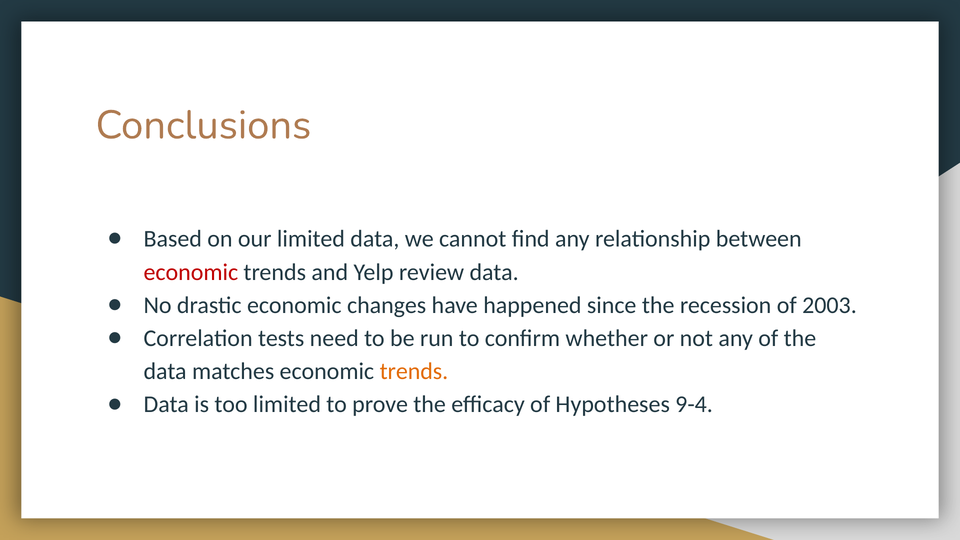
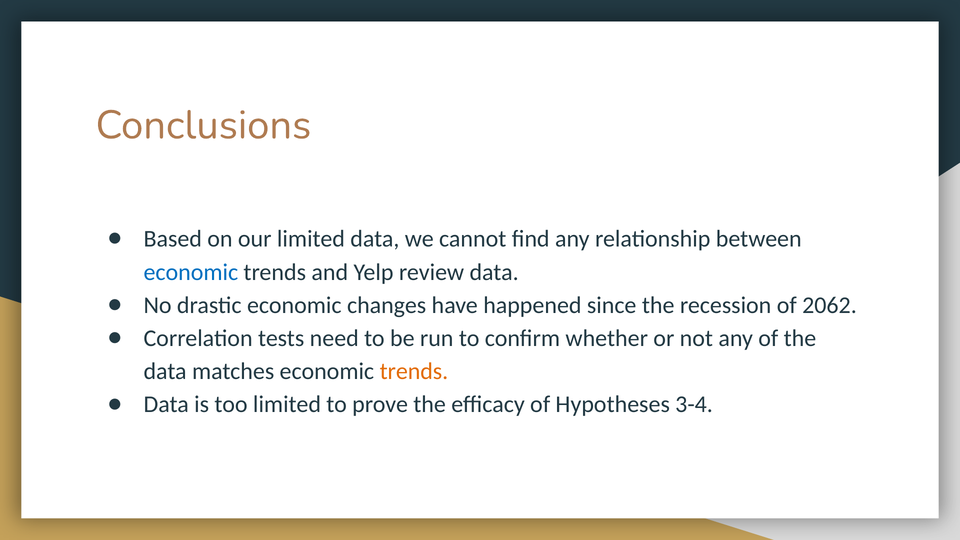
economic at (191, 272) colour: red -> blue
2003: 2003 -> 2062
9-4: 9-4 -> 3-4
